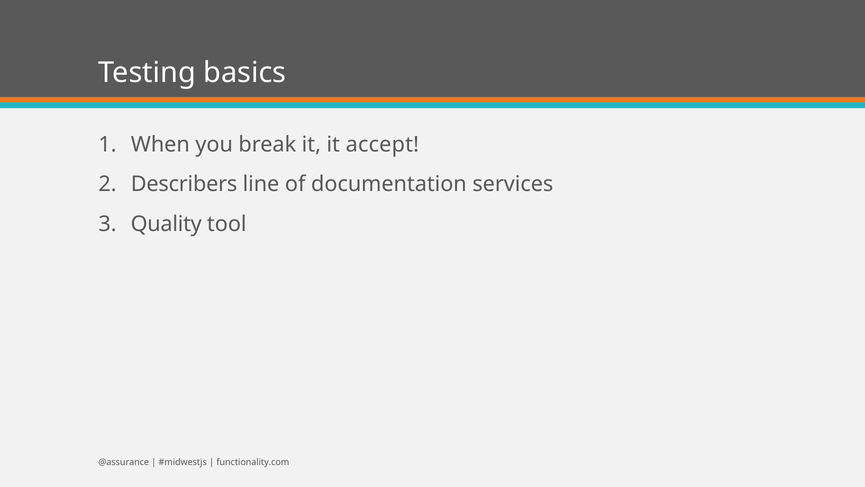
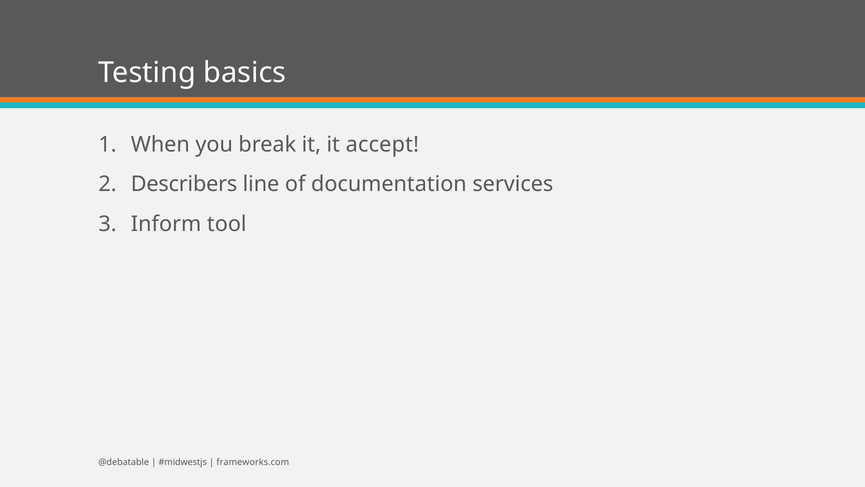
Quality: Quality -> Inform
@assurance: @assurance -> @debatable
functionality.com: functionality.com -> frameworks.com
